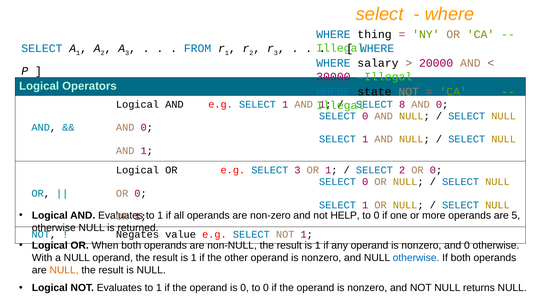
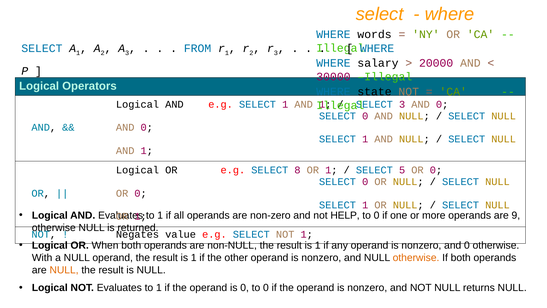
thing: thing -> words
SELECT 8: 8 -> 3
SELECT 3: 3 -> 8
SELECT 2: 2 -> 5
5: 5 -> 9
otherwise at (416, 257) colour: blue -> orange
